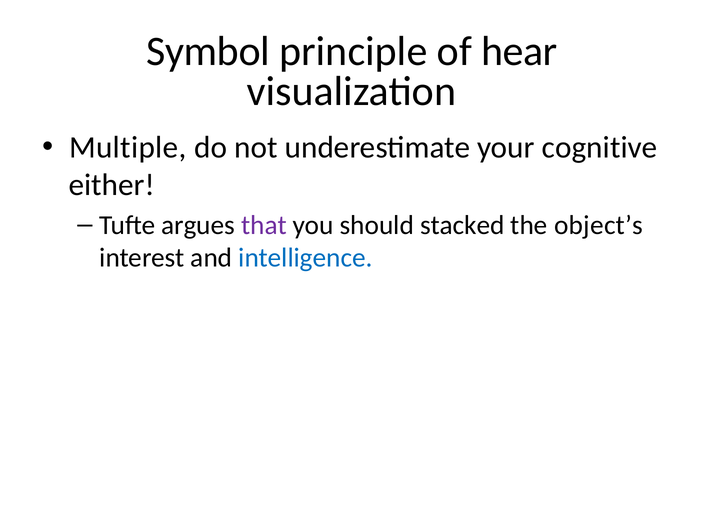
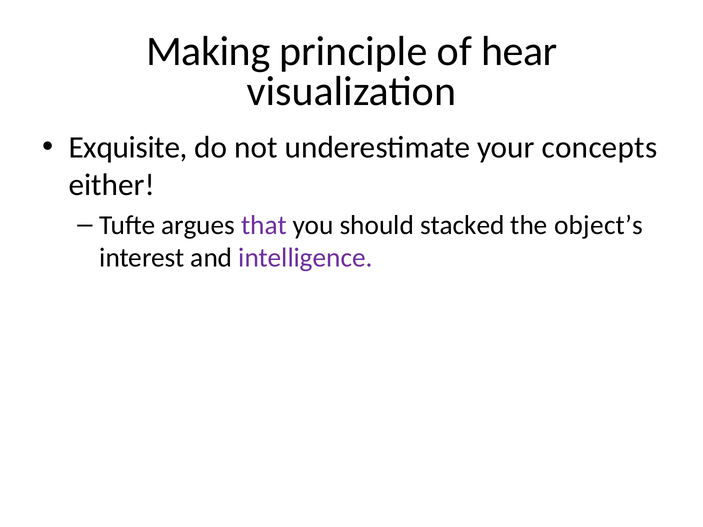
Symbol: Symbol -> Making
Multiple: Multiple -> Exquisite
cognitive: cognitive -> concepts
intelligence colour: blue -> purple
